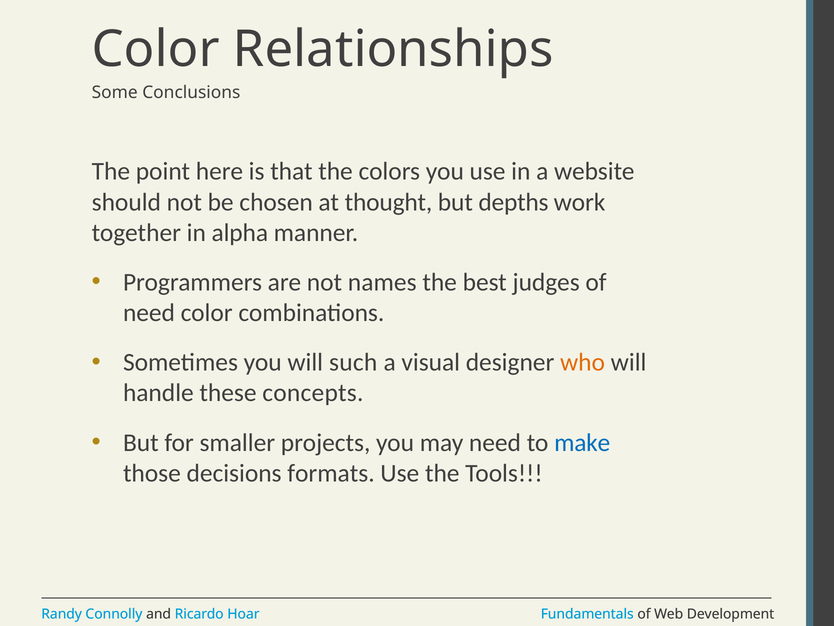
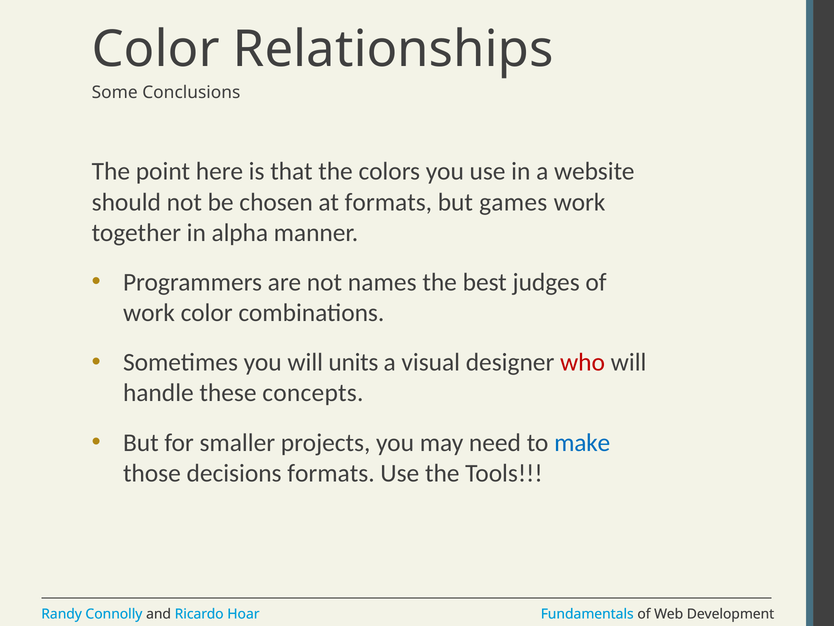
at thought: thought -> formats
depths: depths -> games
need at (149, 313): need -> work
such: such -> units
who colour: orange -> red
